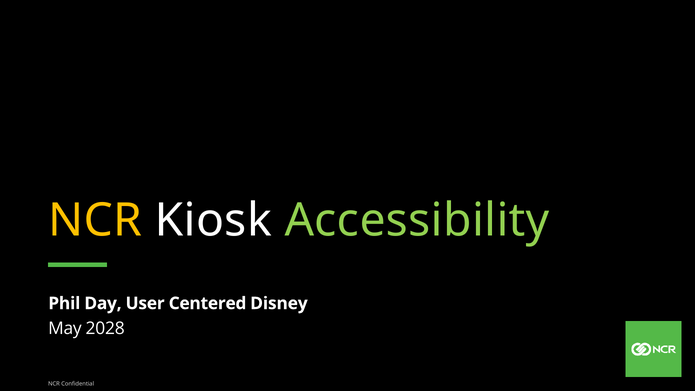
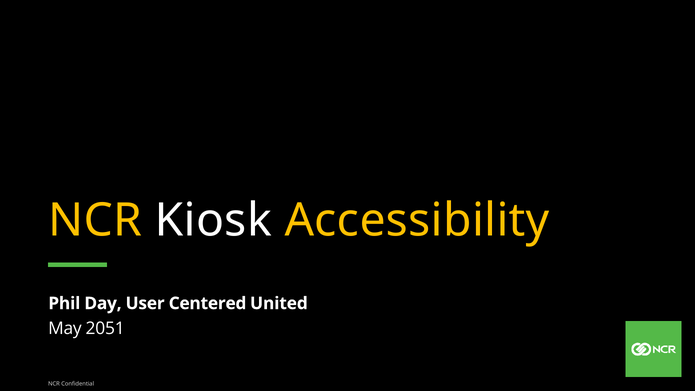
Accessibility colour: light green -> yellow
Disney: Disney -> United
2028: 2028 -> 2051
